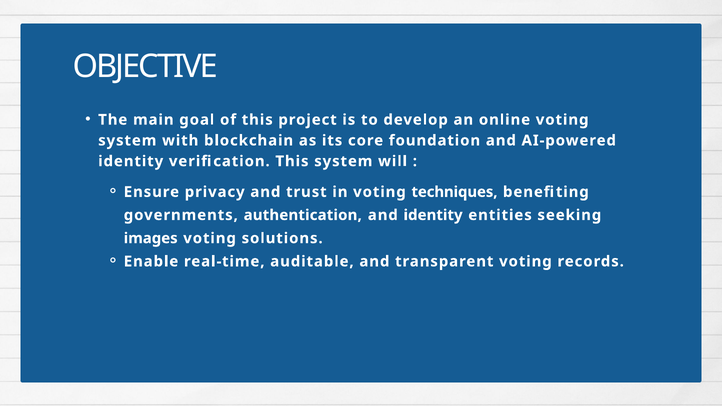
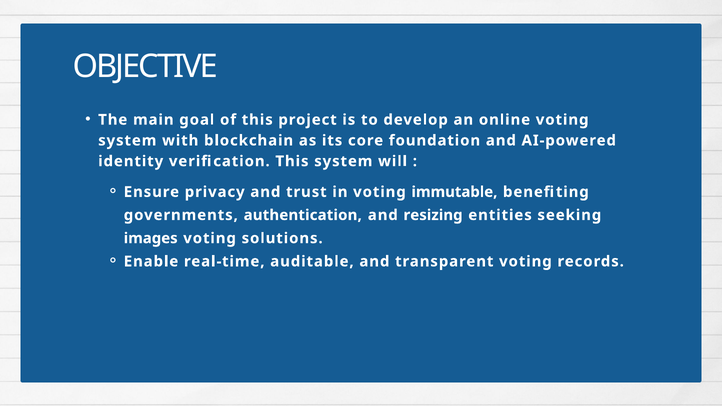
techniques: techniques -> immutable
and identity: identity -> resizing
